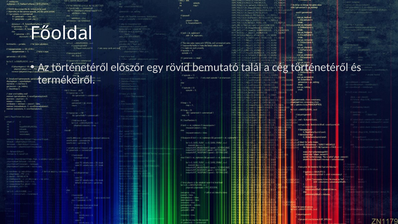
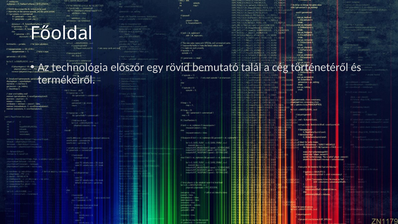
Az történetéről: történetéről -> technológia
